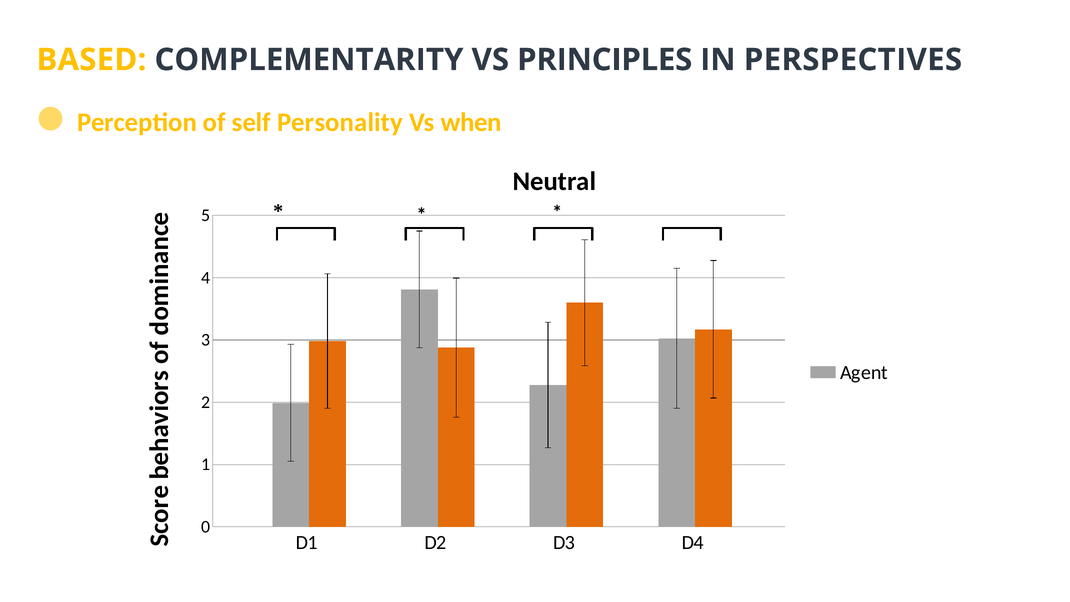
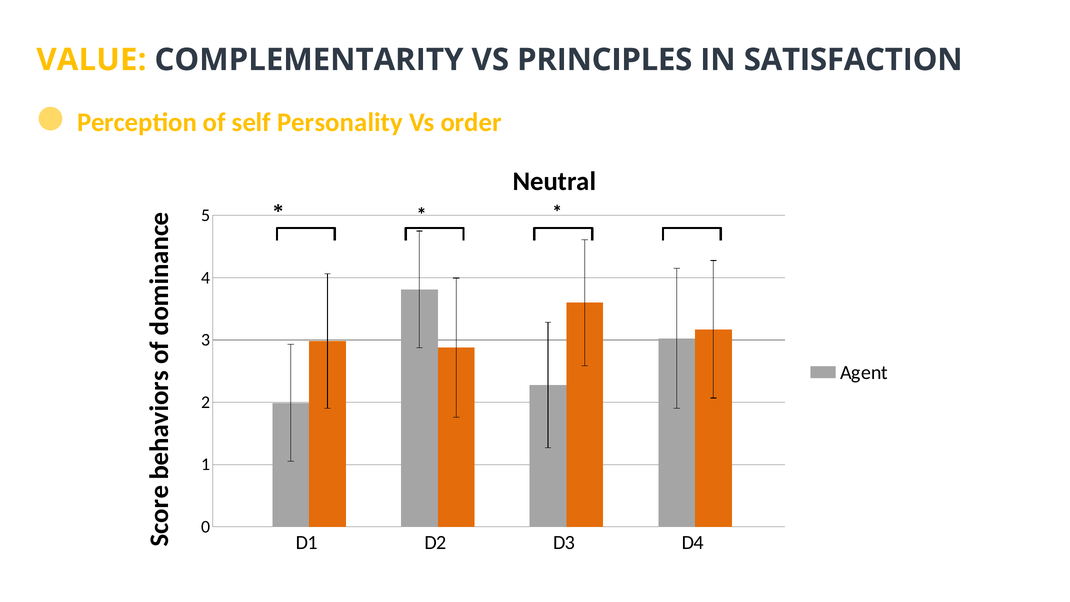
BASED: BASED -> VALUE
PERSPECTIVES: PERSPECTIVES -> SATISFACTION
when: when -> order
